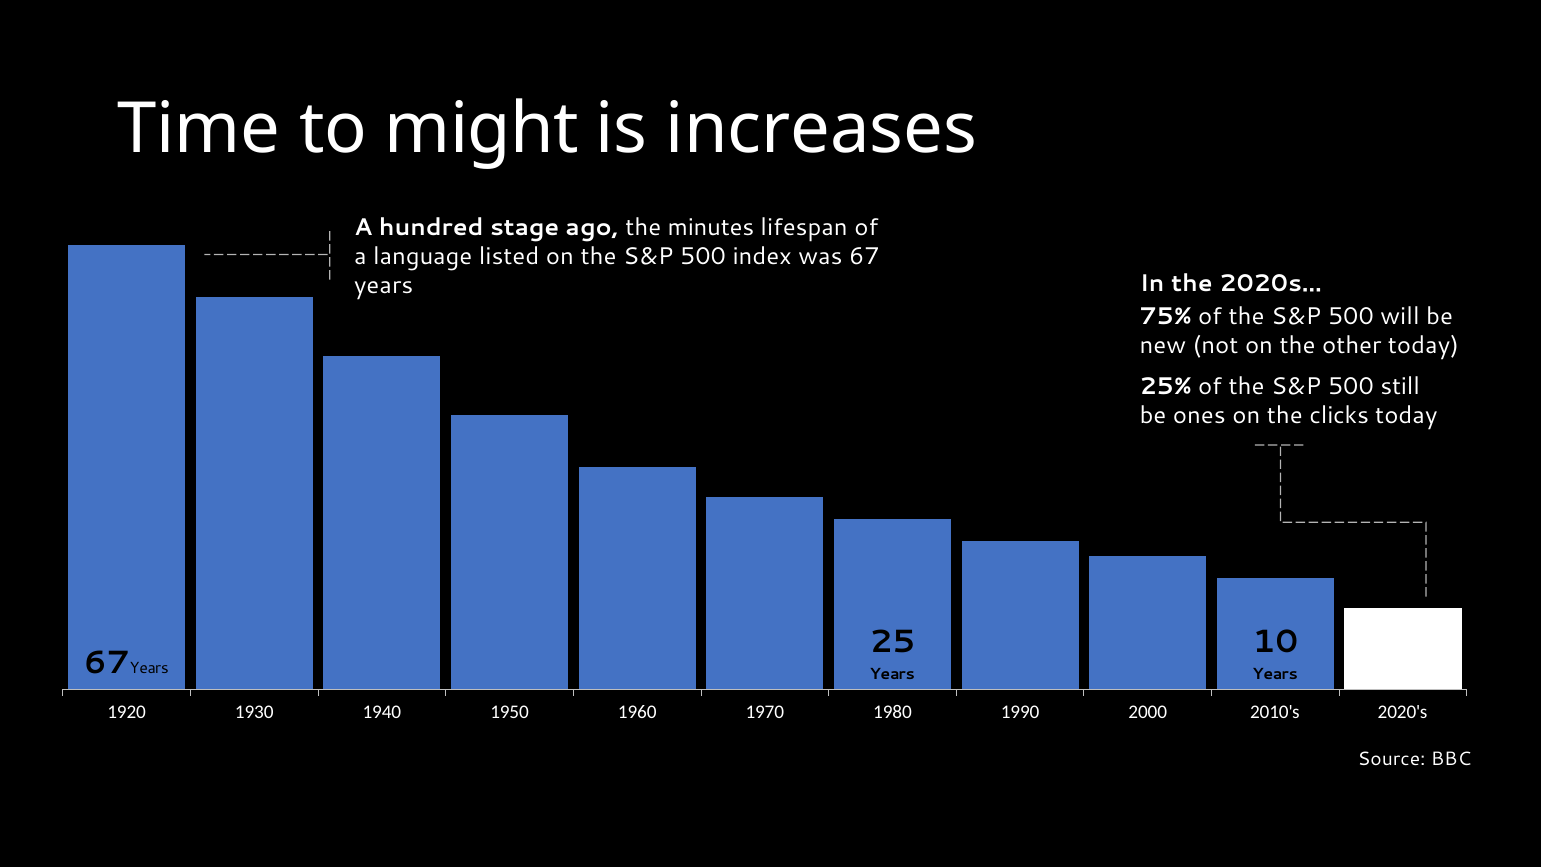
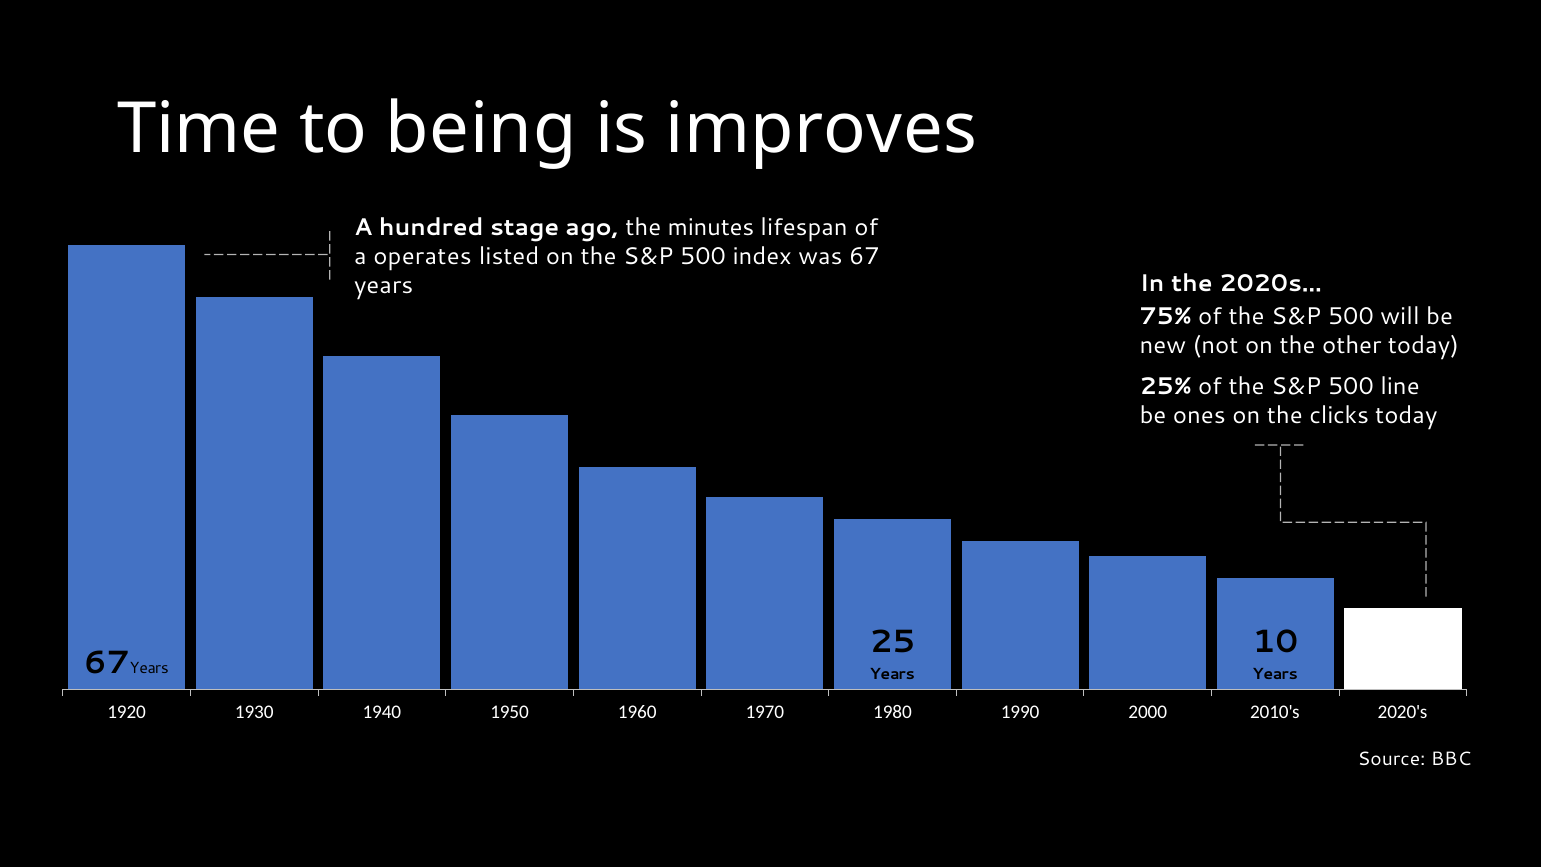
might: might -> being
increases: increases -> improves
language: language -> operates
still: still -> line
